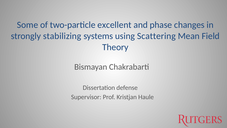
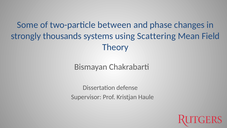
excellent: excellent -> between
stabilizing: stabilizing -> thousands
